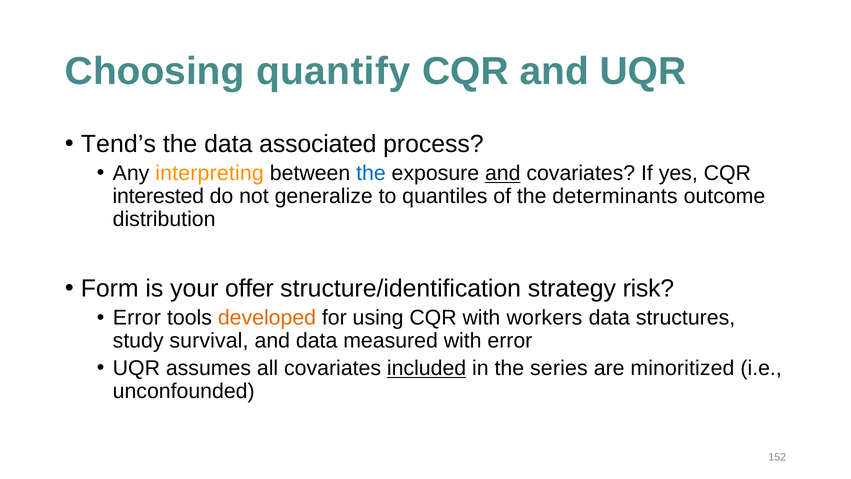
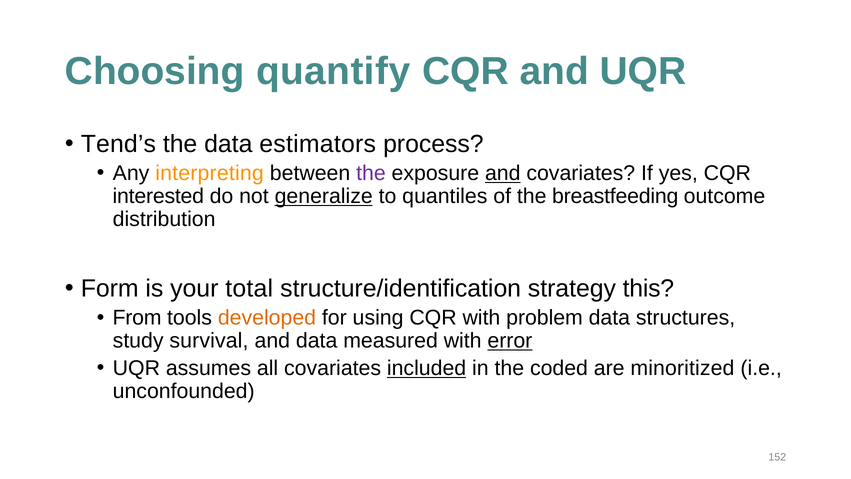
associated: associated -> estimators
the at (371, 173) colour: blue -> purple
generalize underline: none -> present
determinants: determinants -> breastfeeding
offer: offer -> total
risk: risk -> this
Error at (137, 318): Error -> From
workers: workers -> problem
error at (510, 341) underline: none -> present
series: series -> coded
